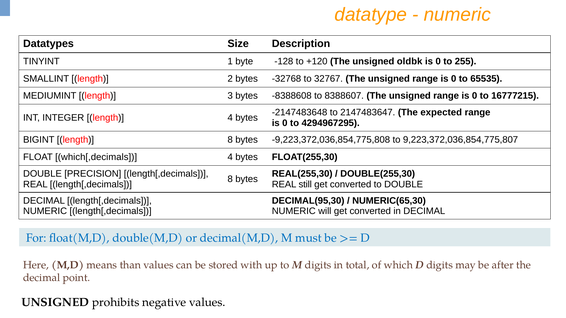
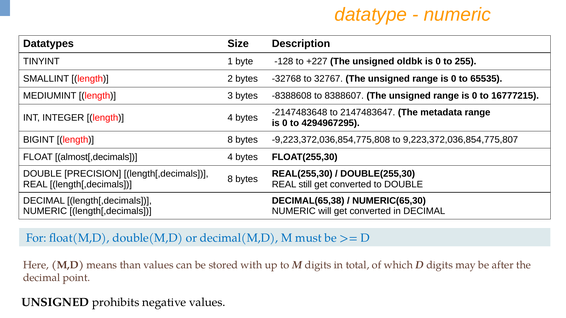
+120: +120 -> +227
expected: expected -> metadata
which[,decimals: which[,decimals -> almost[,decimals
DECIMAL(95,30: DECIMAL(95,30 -> DECIMAL(65,38
